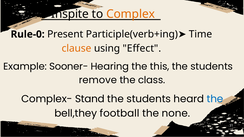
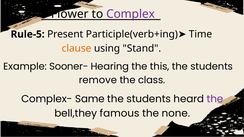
Inspite: Inspite -> Flower
Complex colour: orange -> purple
Rule-0: Rule-0 -> Rule-5
Effect: Effect -> Stand
Stand: Stand -> Same
the at (215, 99) colour: blue -> purple
football: football -> famous
